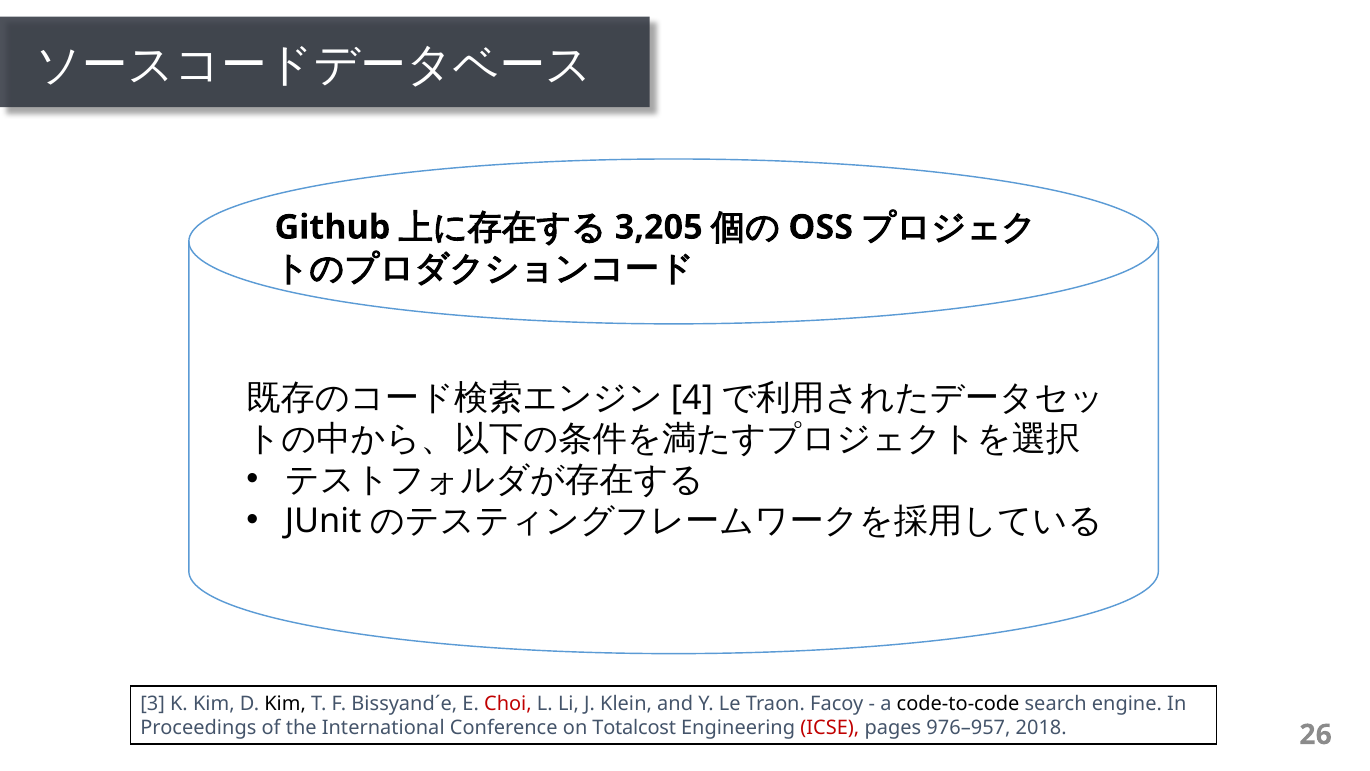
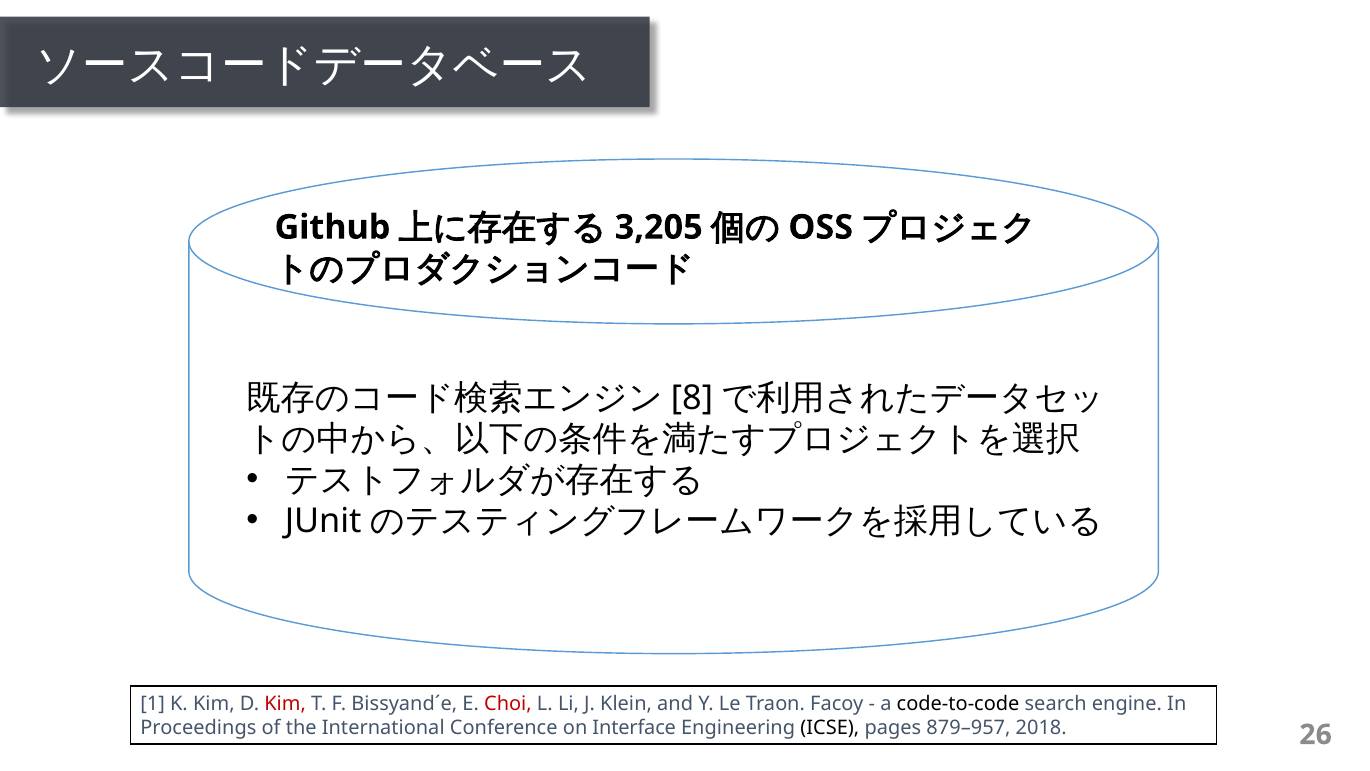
4: 4 -> 8
3: 3 -> 1
Kim at (285, 704) colour: black -> red
Totalcost: Totalcost -> Interface
ICSE colour: red -> black
976–957: 976–957 -> 879–957
